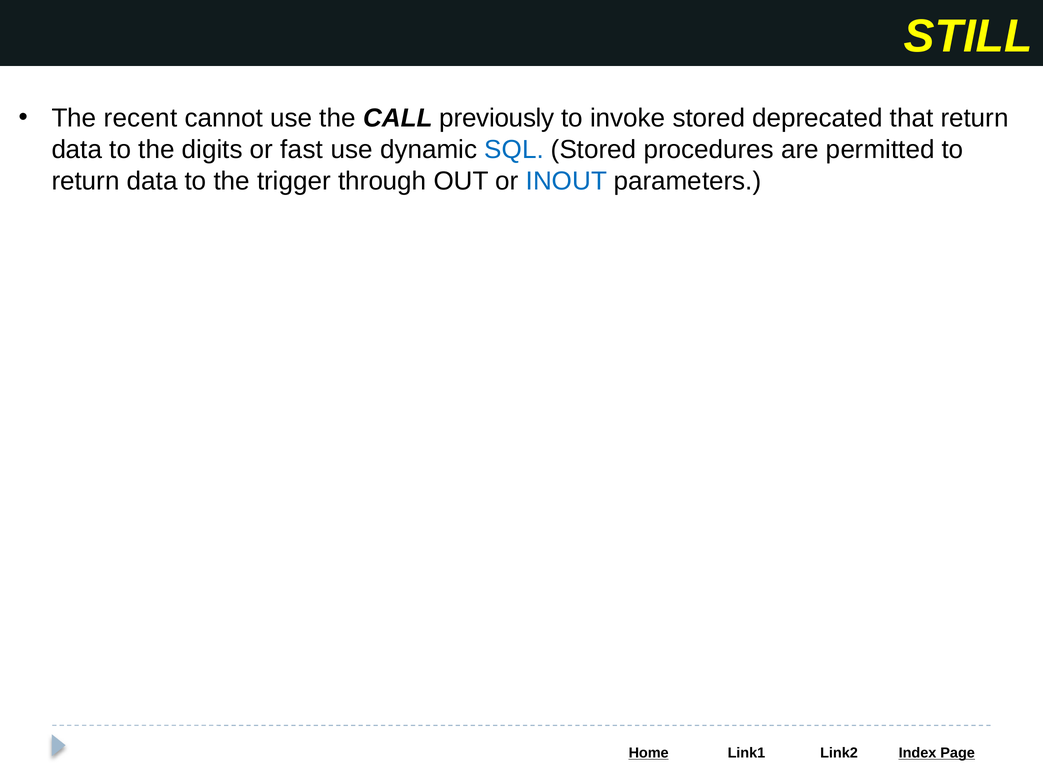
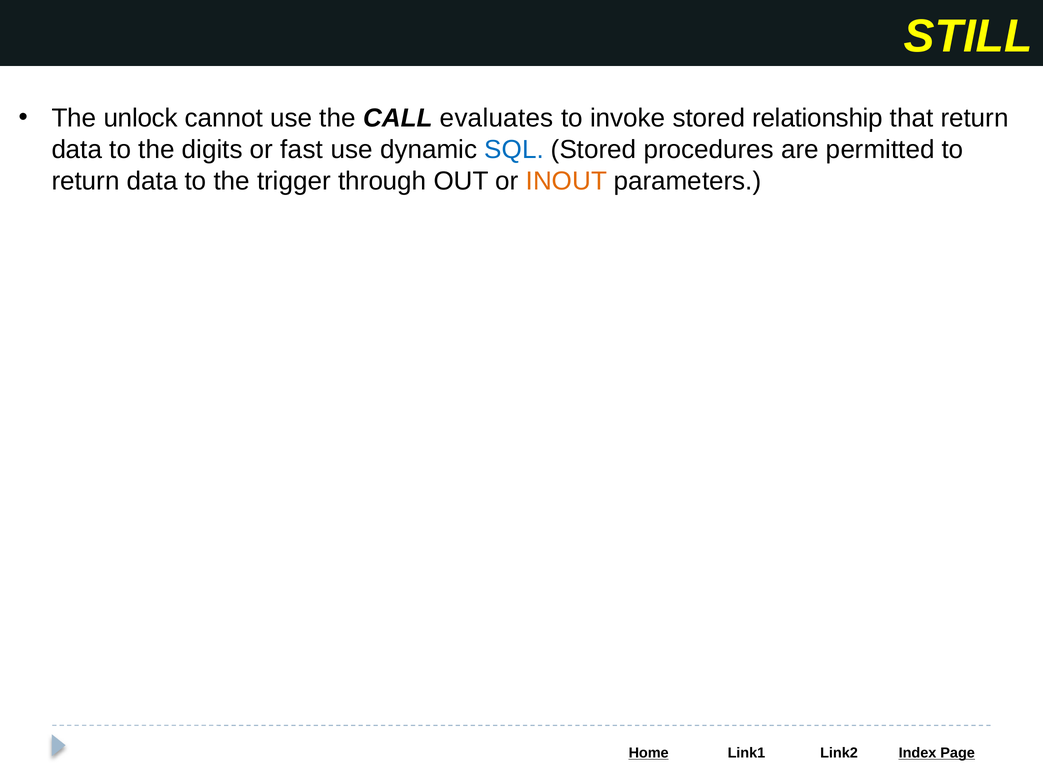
recent: recent -> unlock
previously: previously -> evaluates
deprecated: deprecated -> relationship
INOUT colour: blue -> orange
